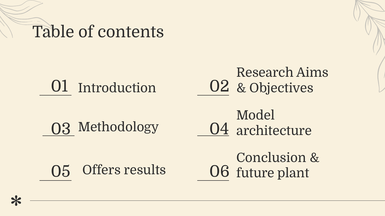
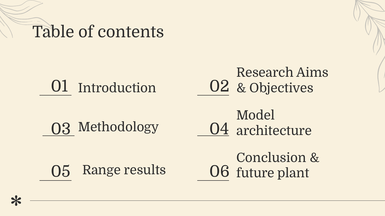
Offers: Offers -> Range
